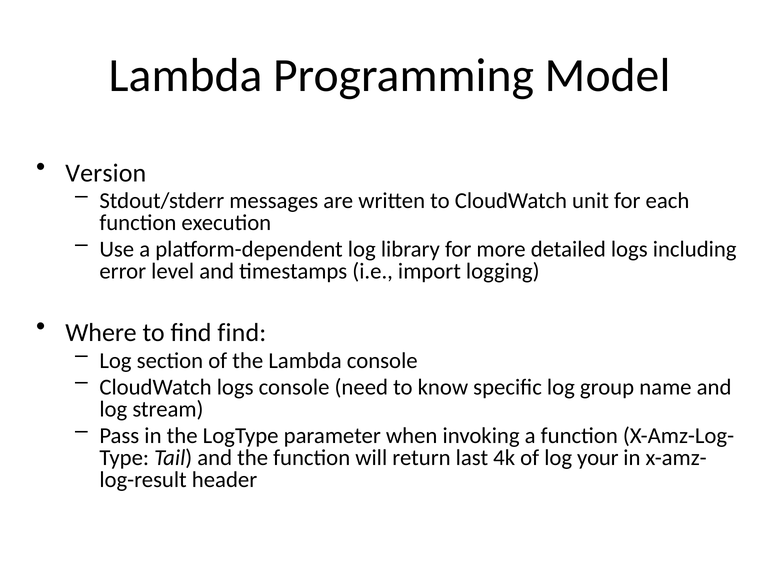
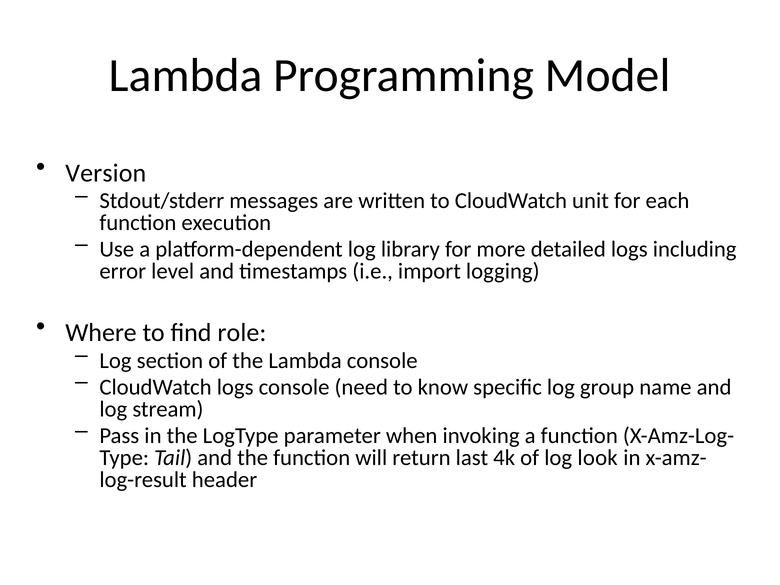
find find: find -> role
your: your -> look
